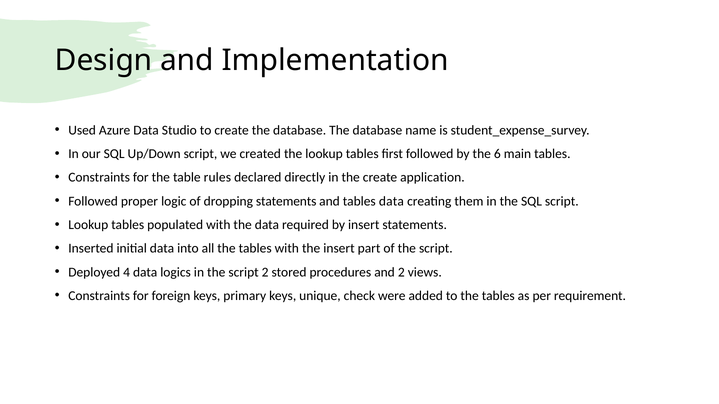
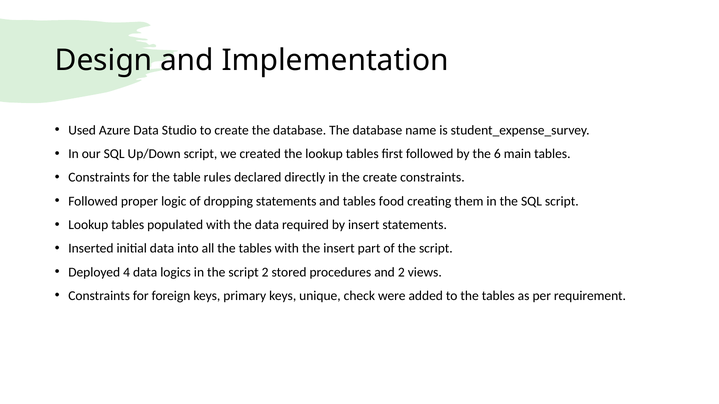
create application: application -> constraints
tables data: data -> food
